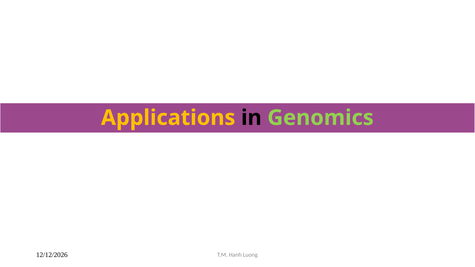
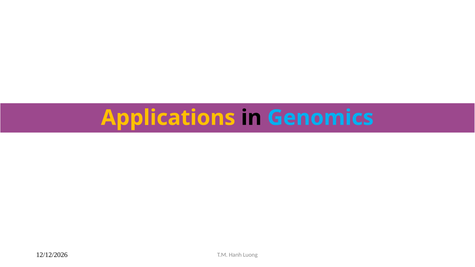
Genomics colour: light green -> light blue
